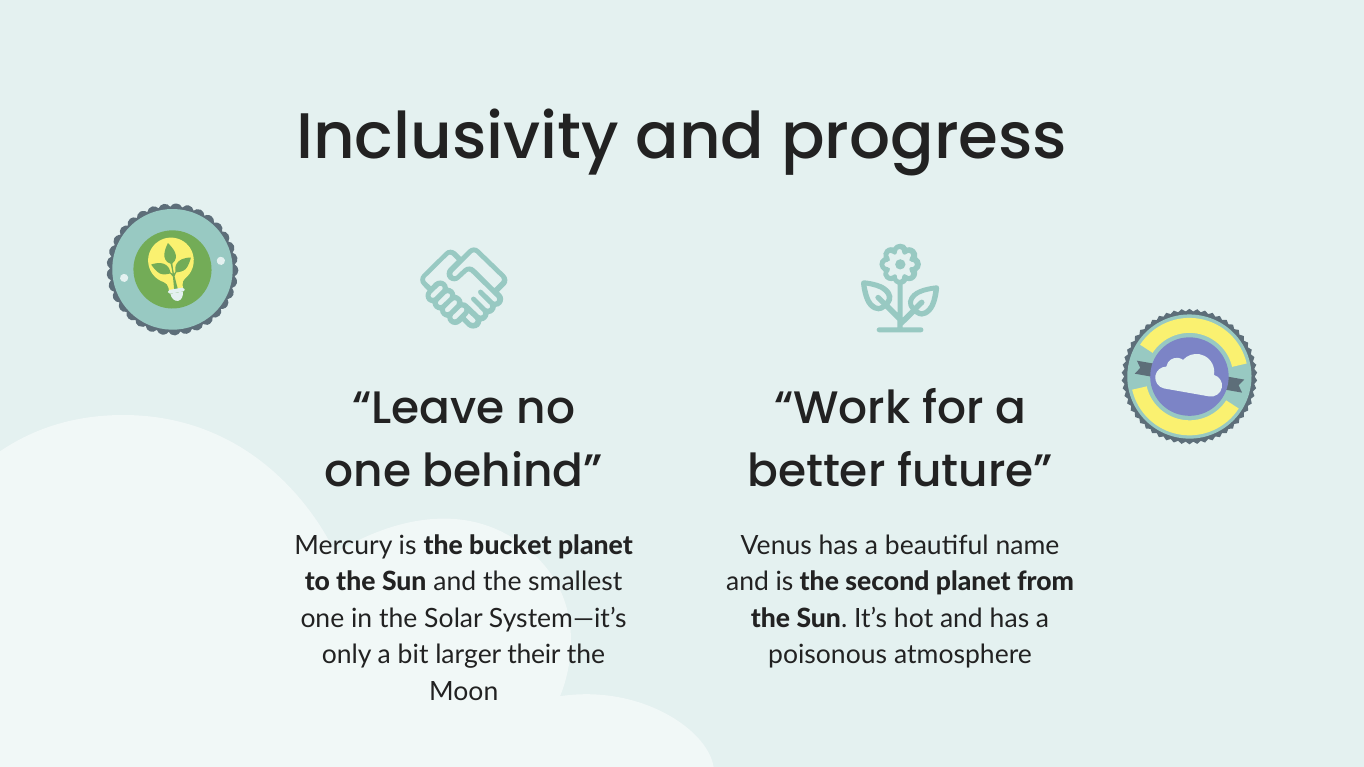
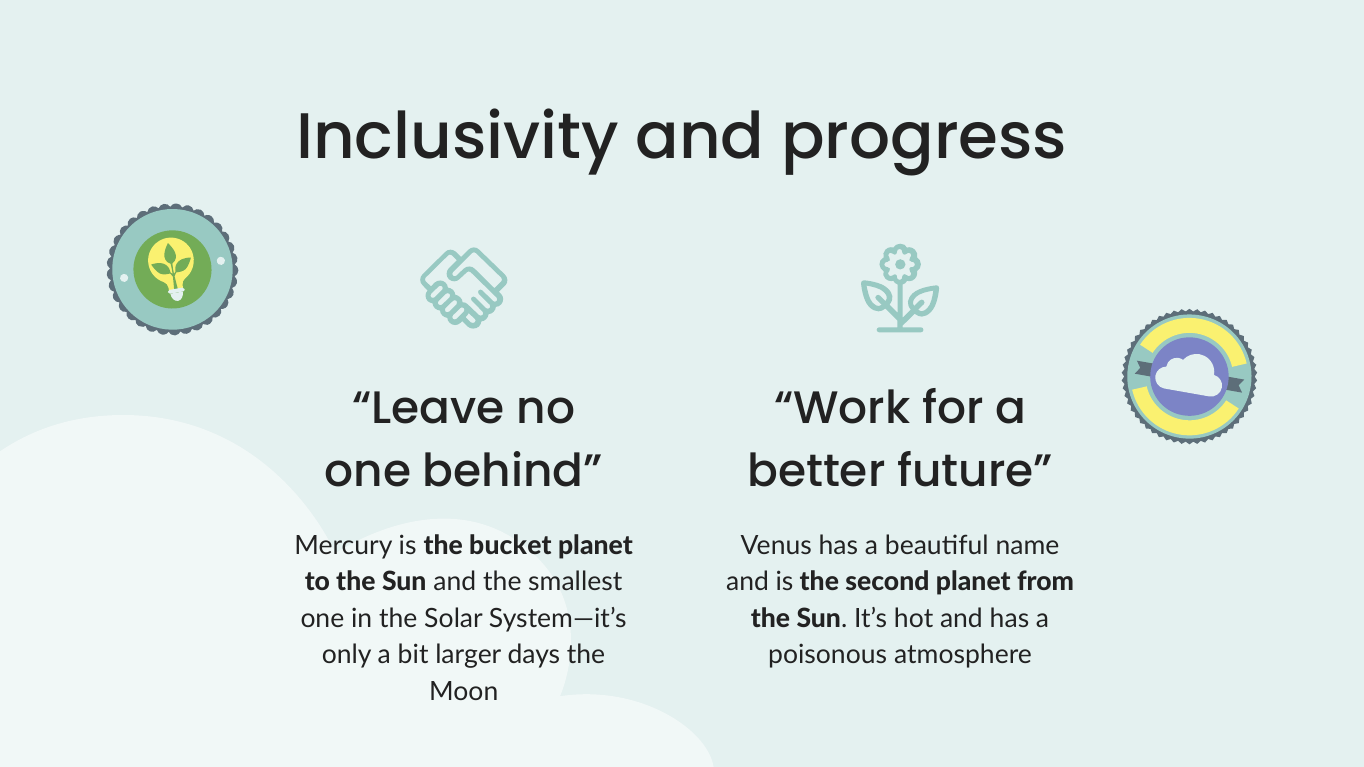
their: their -> days
